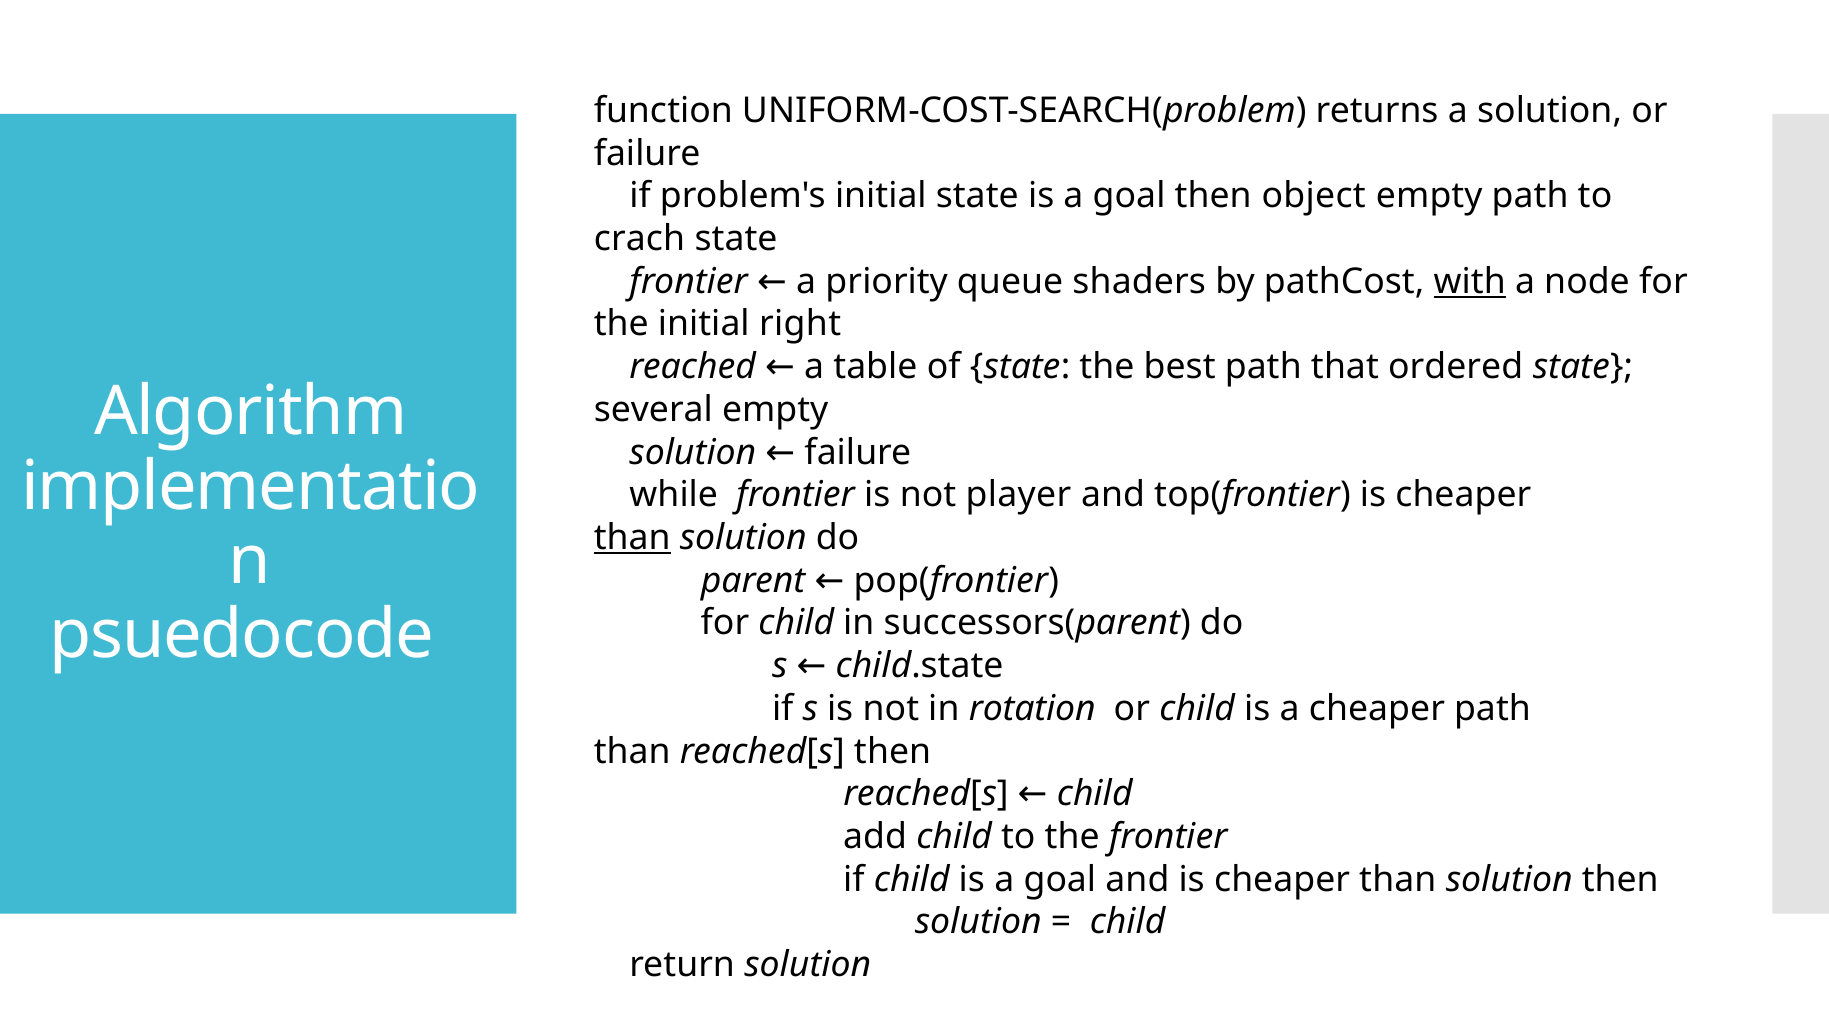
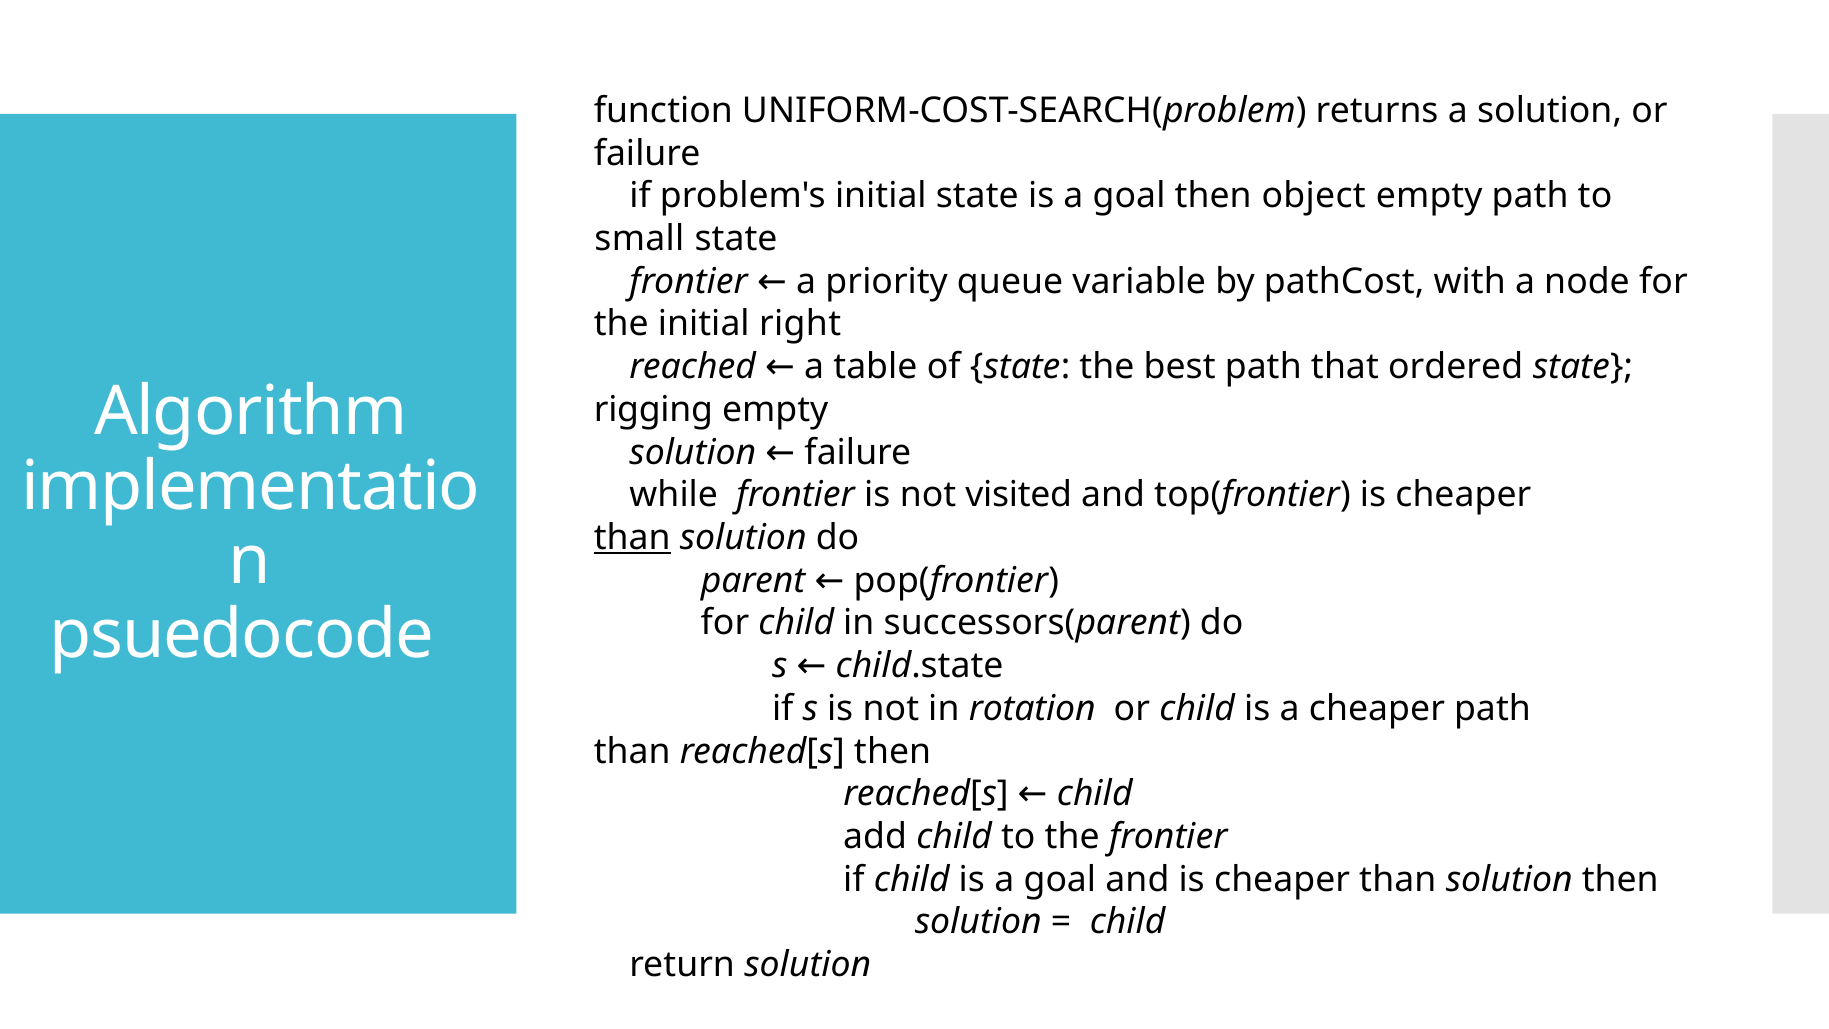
crach: crach -> small
shaders: shaders -> variable
with underline: present -> none
several: several -> rigging
player: player -> visited
